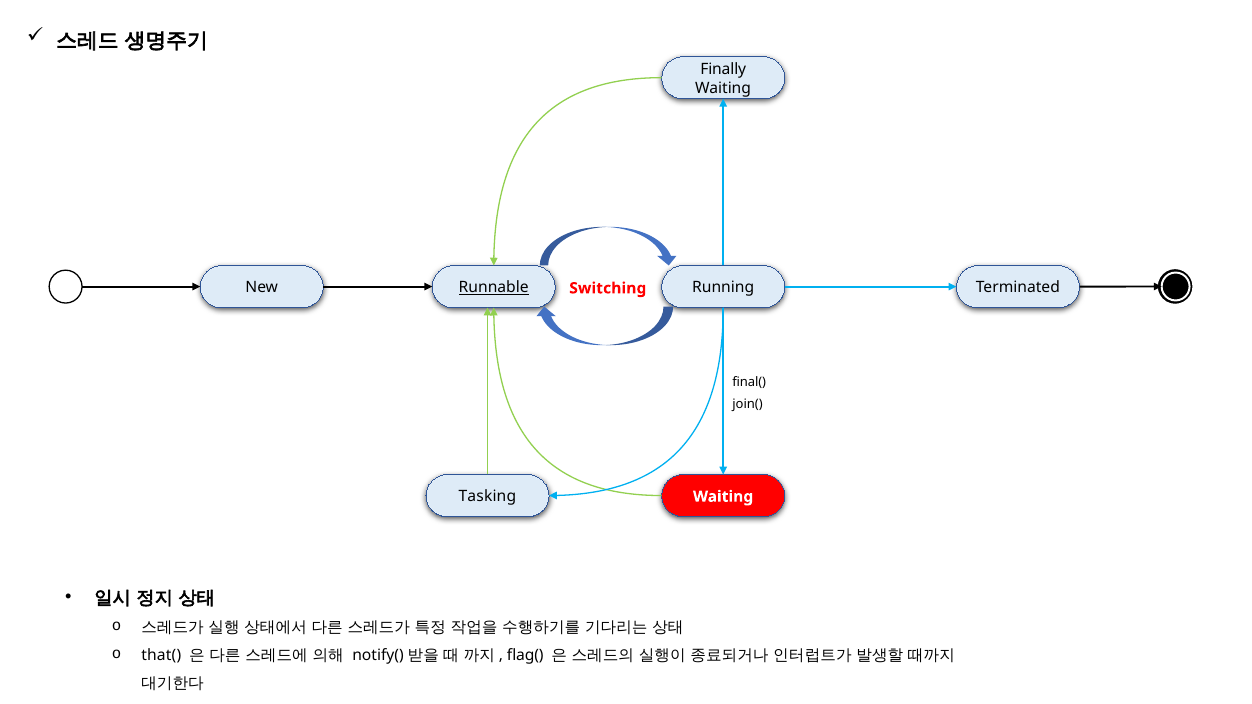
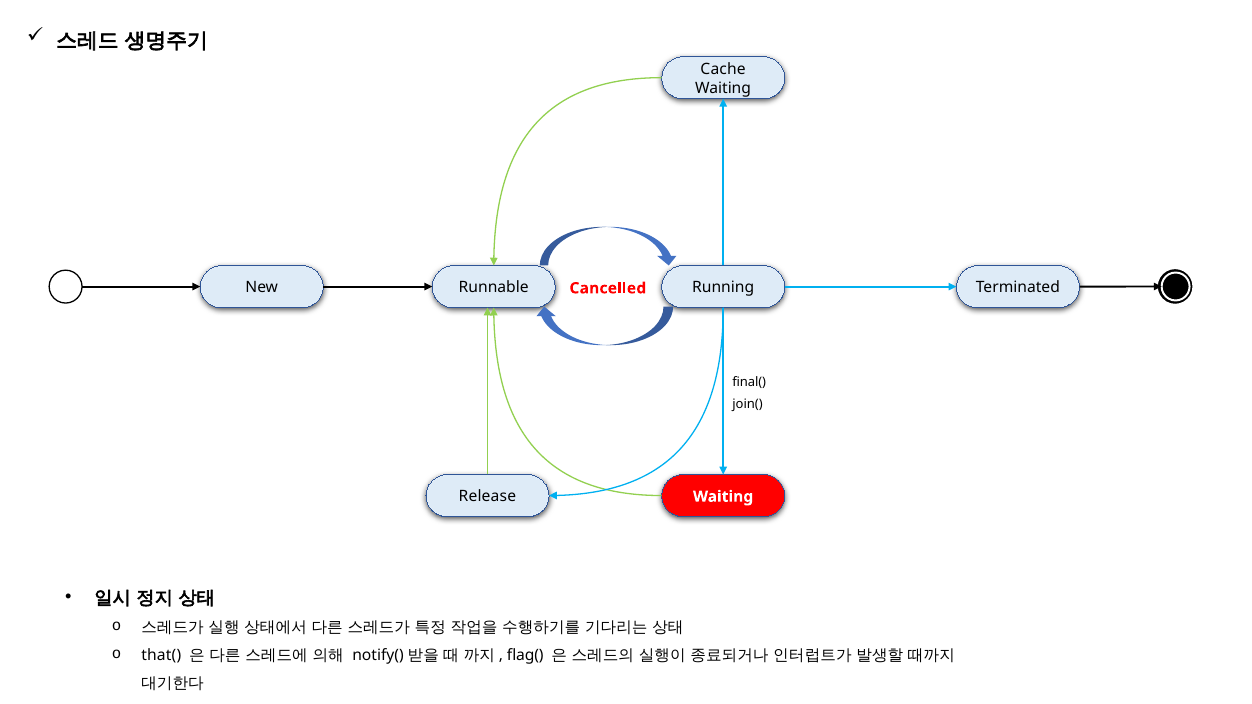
Finally: Finally -> Cache
Runnable underline: present -> none
Switching: Switching -> Cancelled
Tasking: Tasking -> Release
